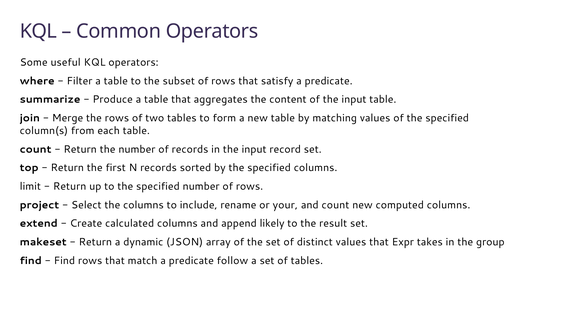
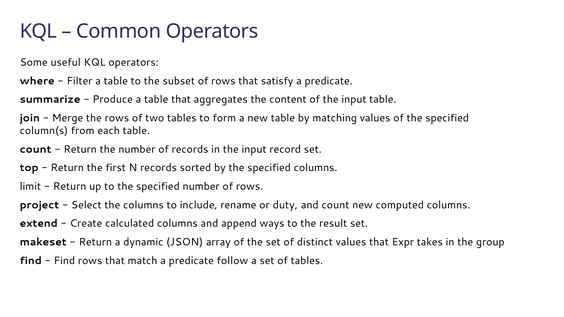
your: your -> duty
likely: likely -> ways
